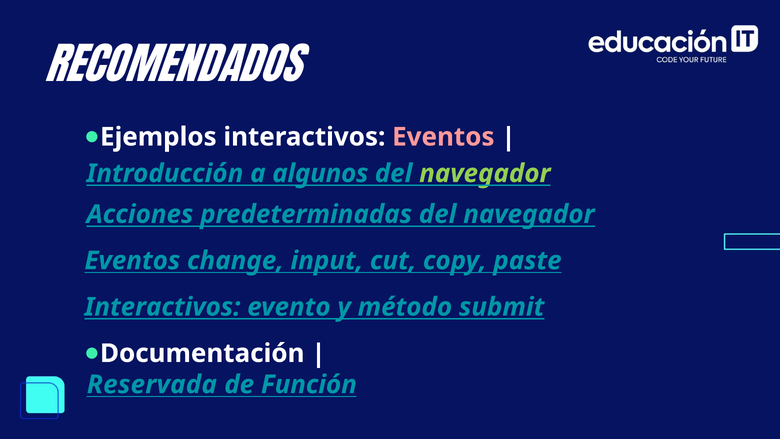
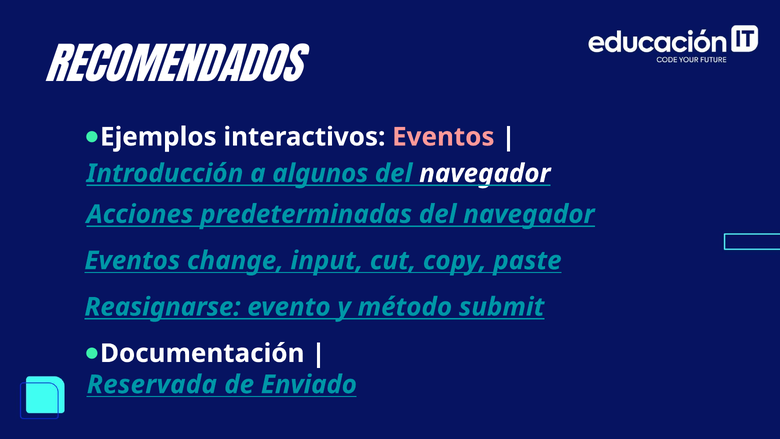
navegador at (485, 173) colour: light green -> white
Interactivos at (162, 307): Interactivos -> Reasignarse
Función: Función -> Enviado
